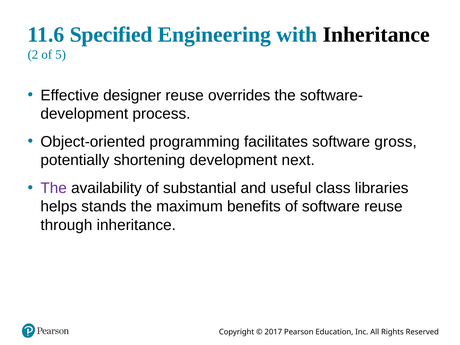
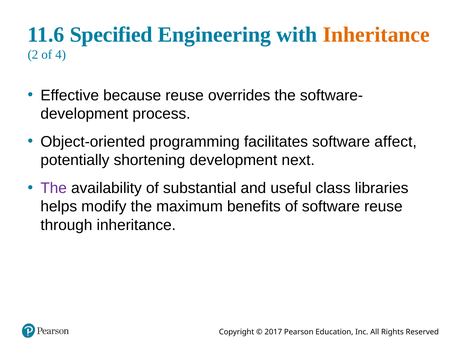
Inheritance at (376, 35) colour: black -> orange
5: 5 -> 4
designer: designer -> because
gross: gross -> affect
stands: stands -> modify
